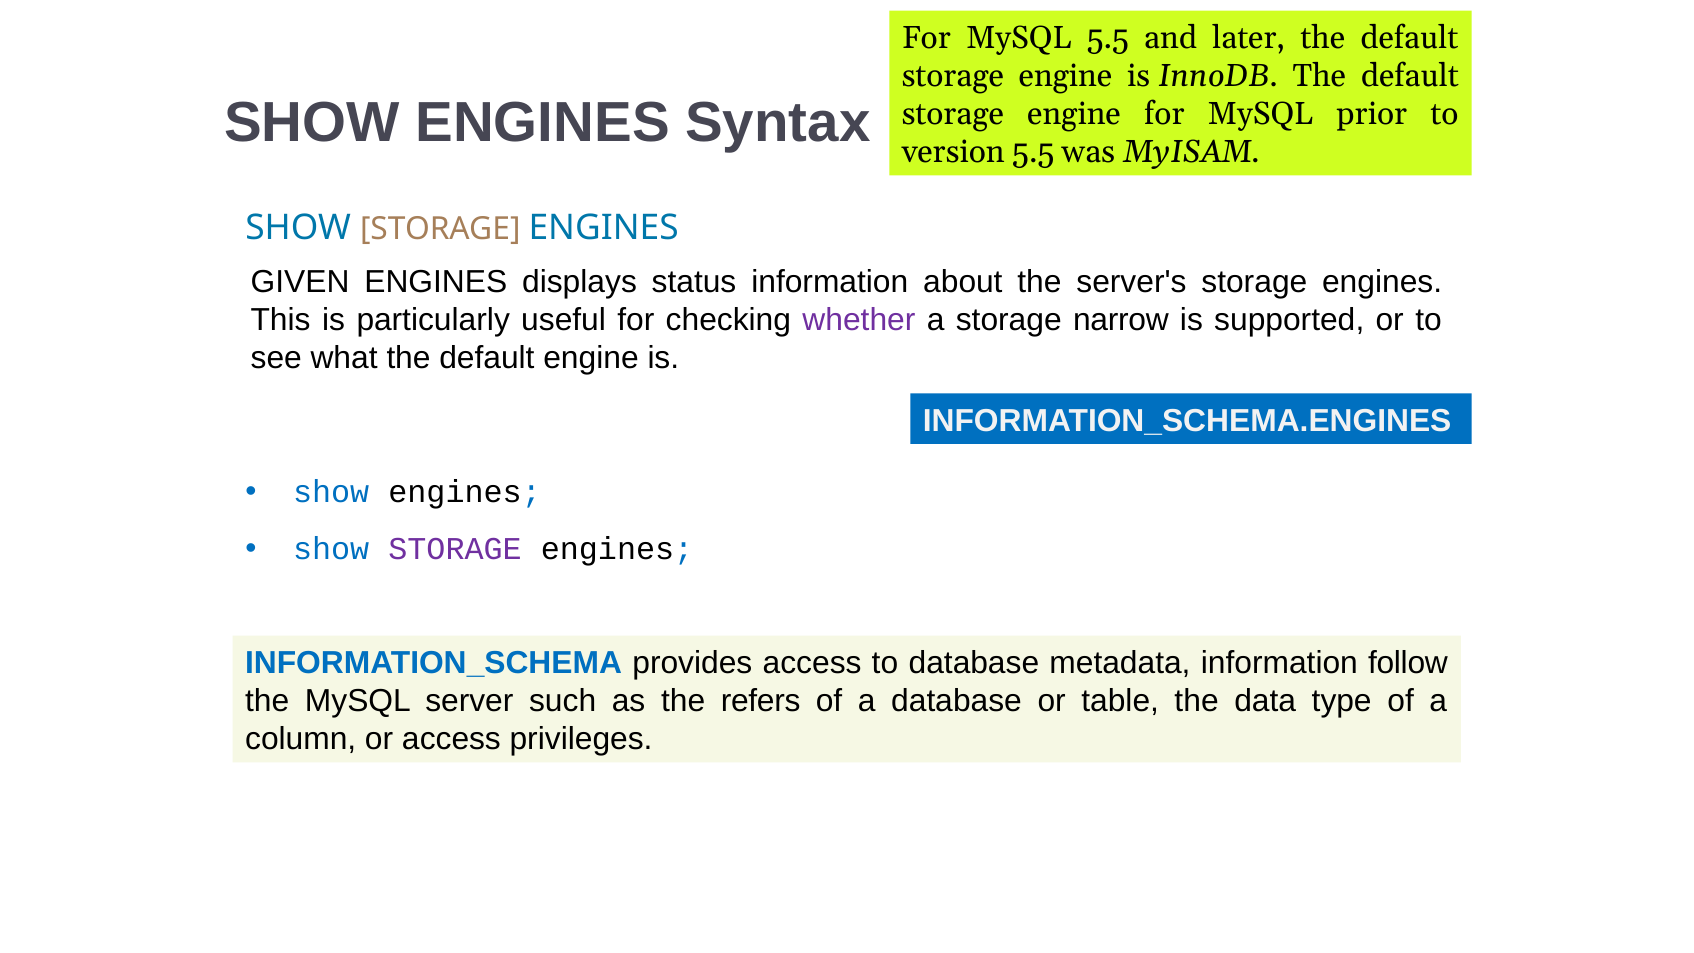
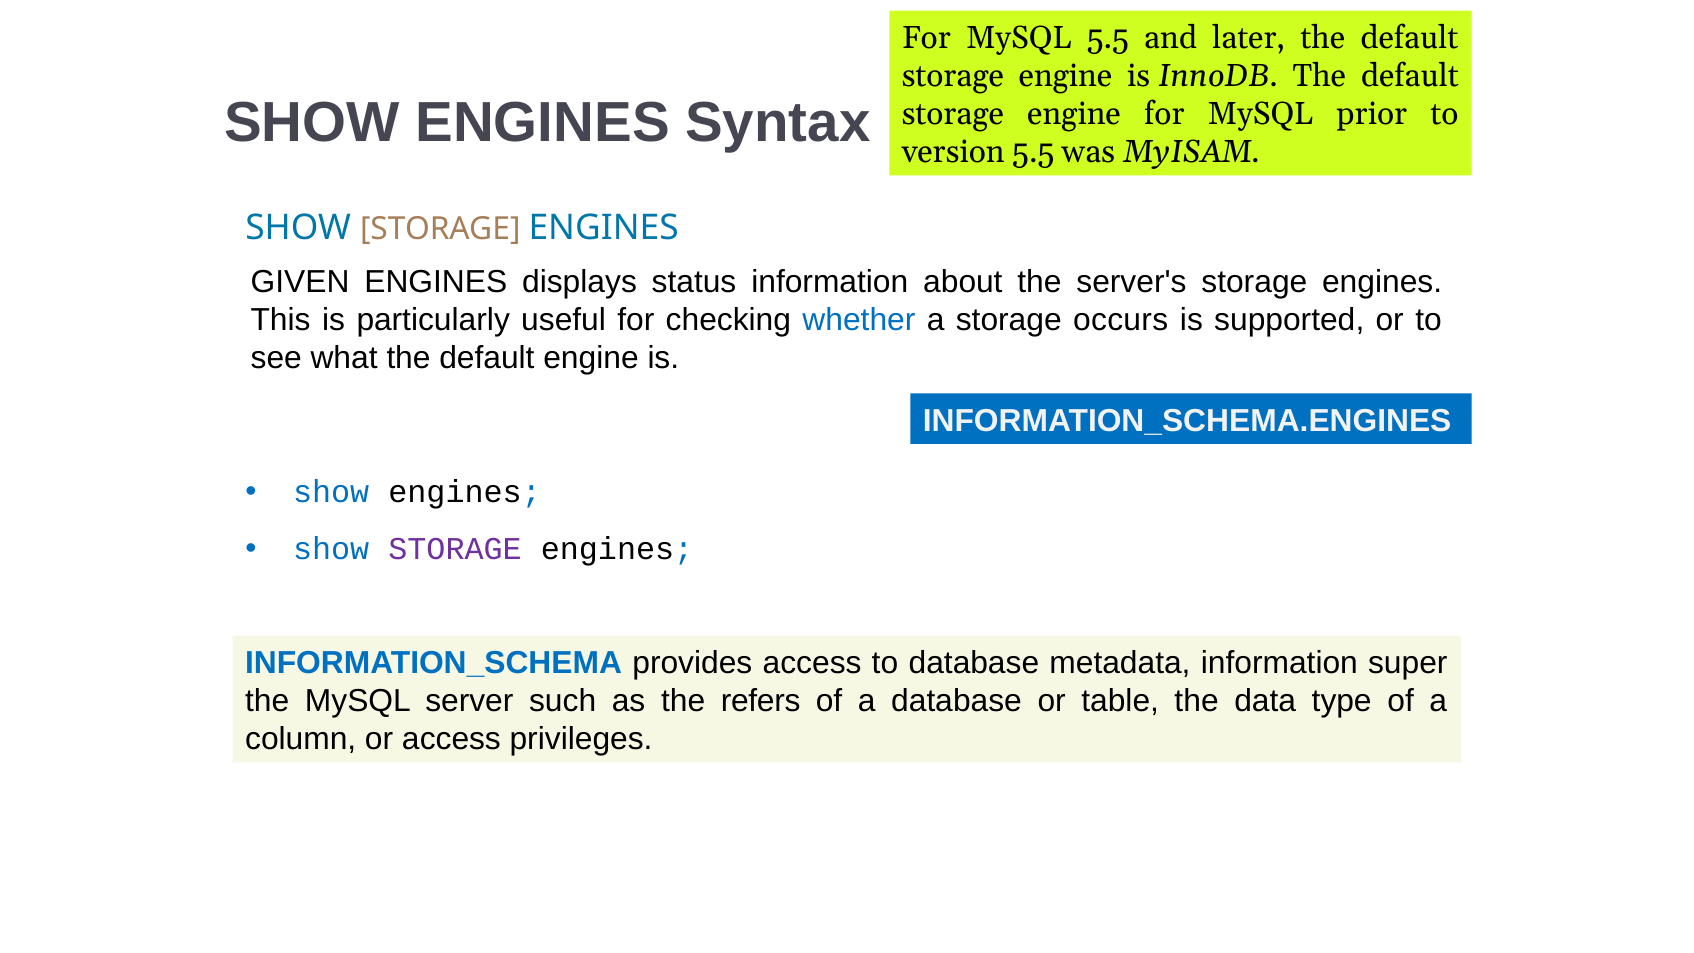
whether colour: purple -> blue
narrow: narrow -> occurs
follow: follow -> super
